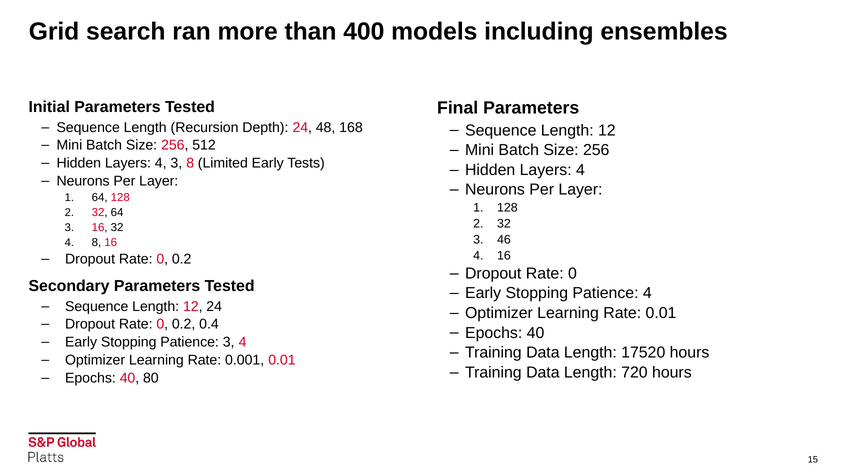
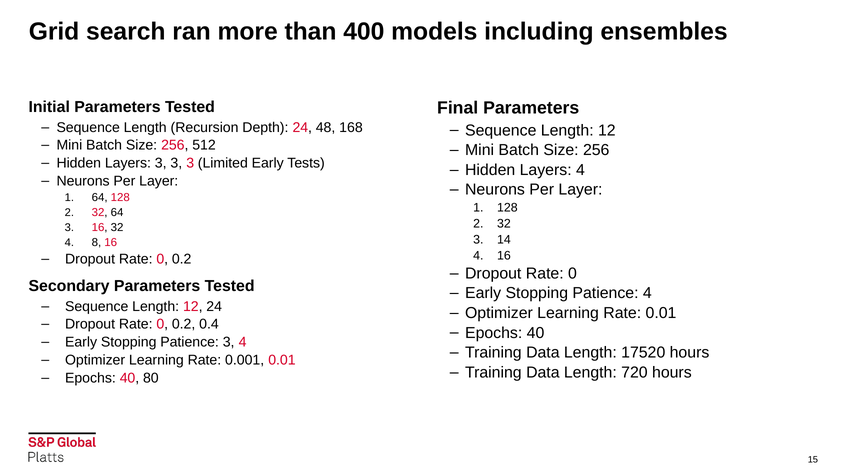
4 at (161, 163): 4 -> 3
8 at (190, 163): 8 -> 3
46: 46 -> 14
